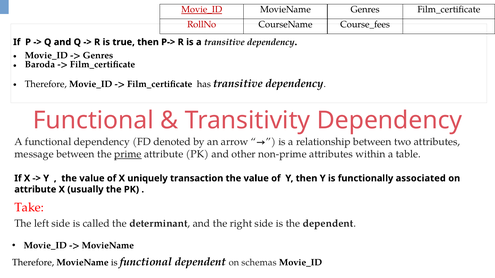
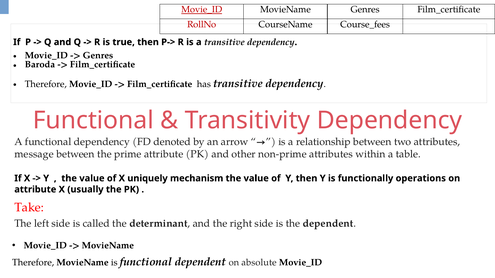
prime underline: present -> none
transaction: transaction -> mechanism
associated: associated -> operations
schemas: schemas -> absolute
